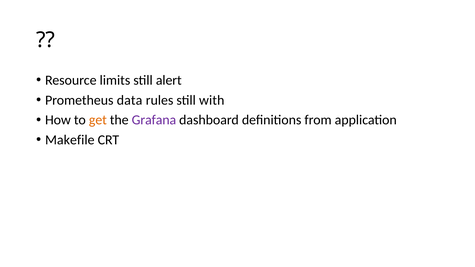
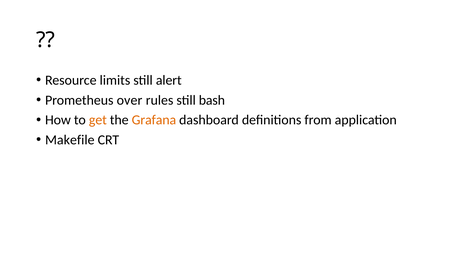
data: data -> over
with: with -> bash
Grafana colour: purple -> orange
